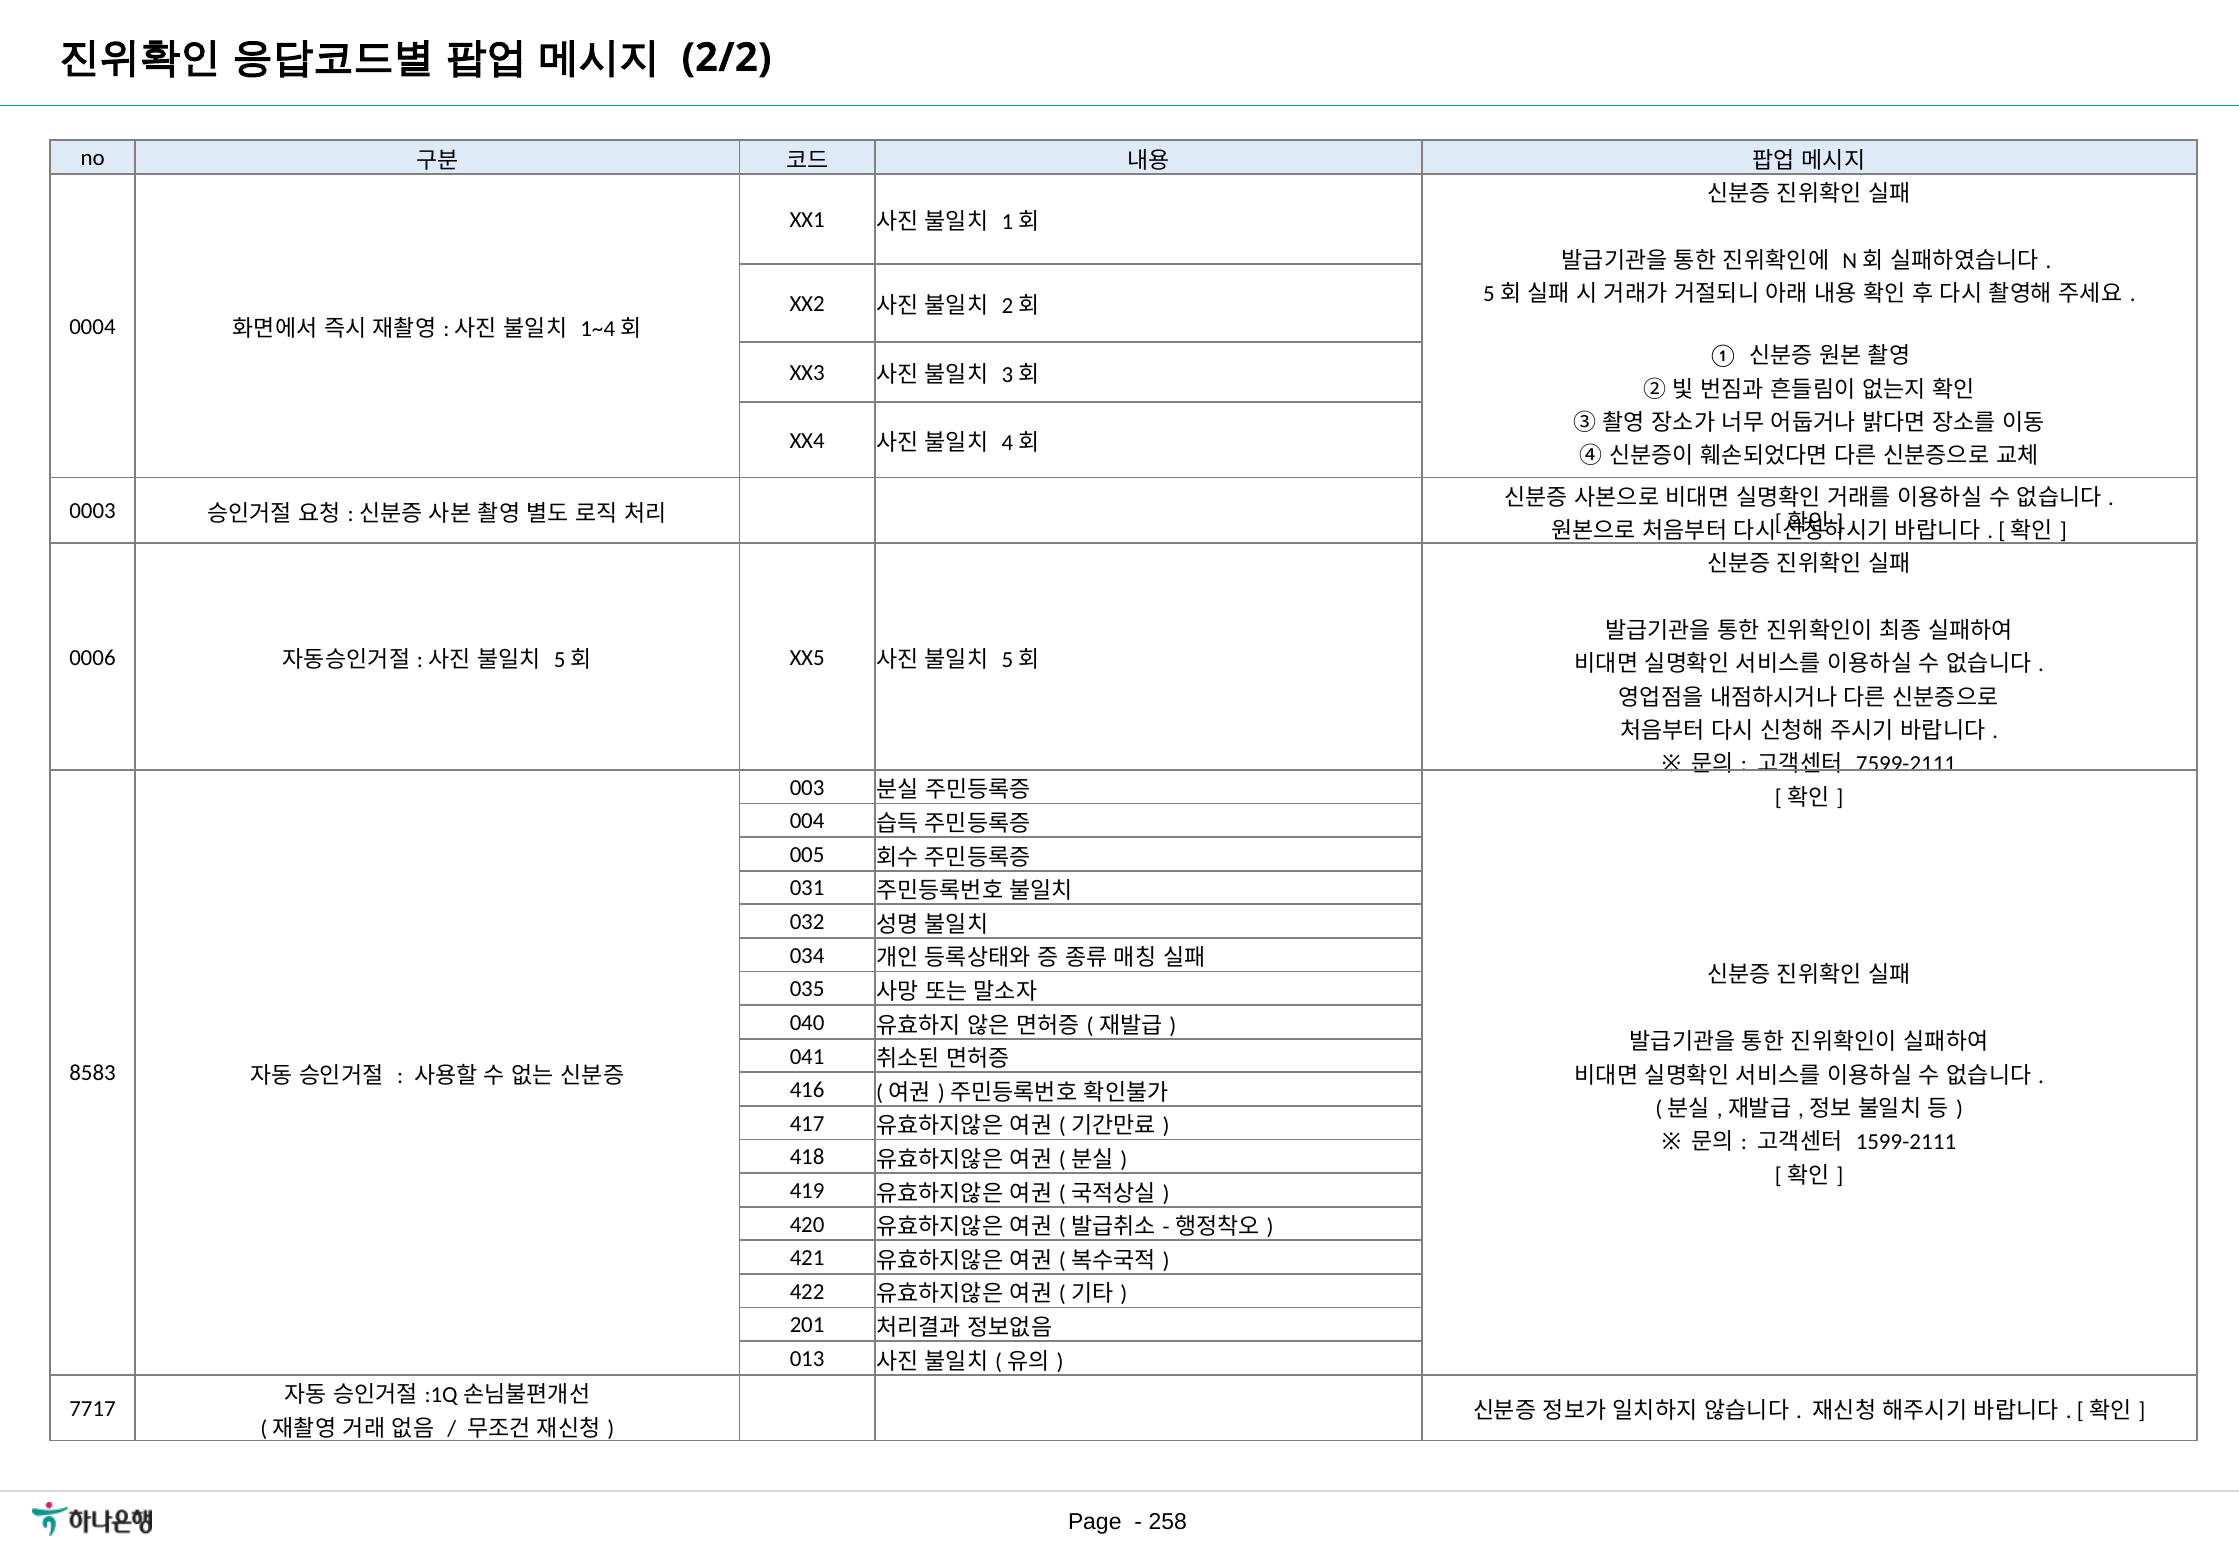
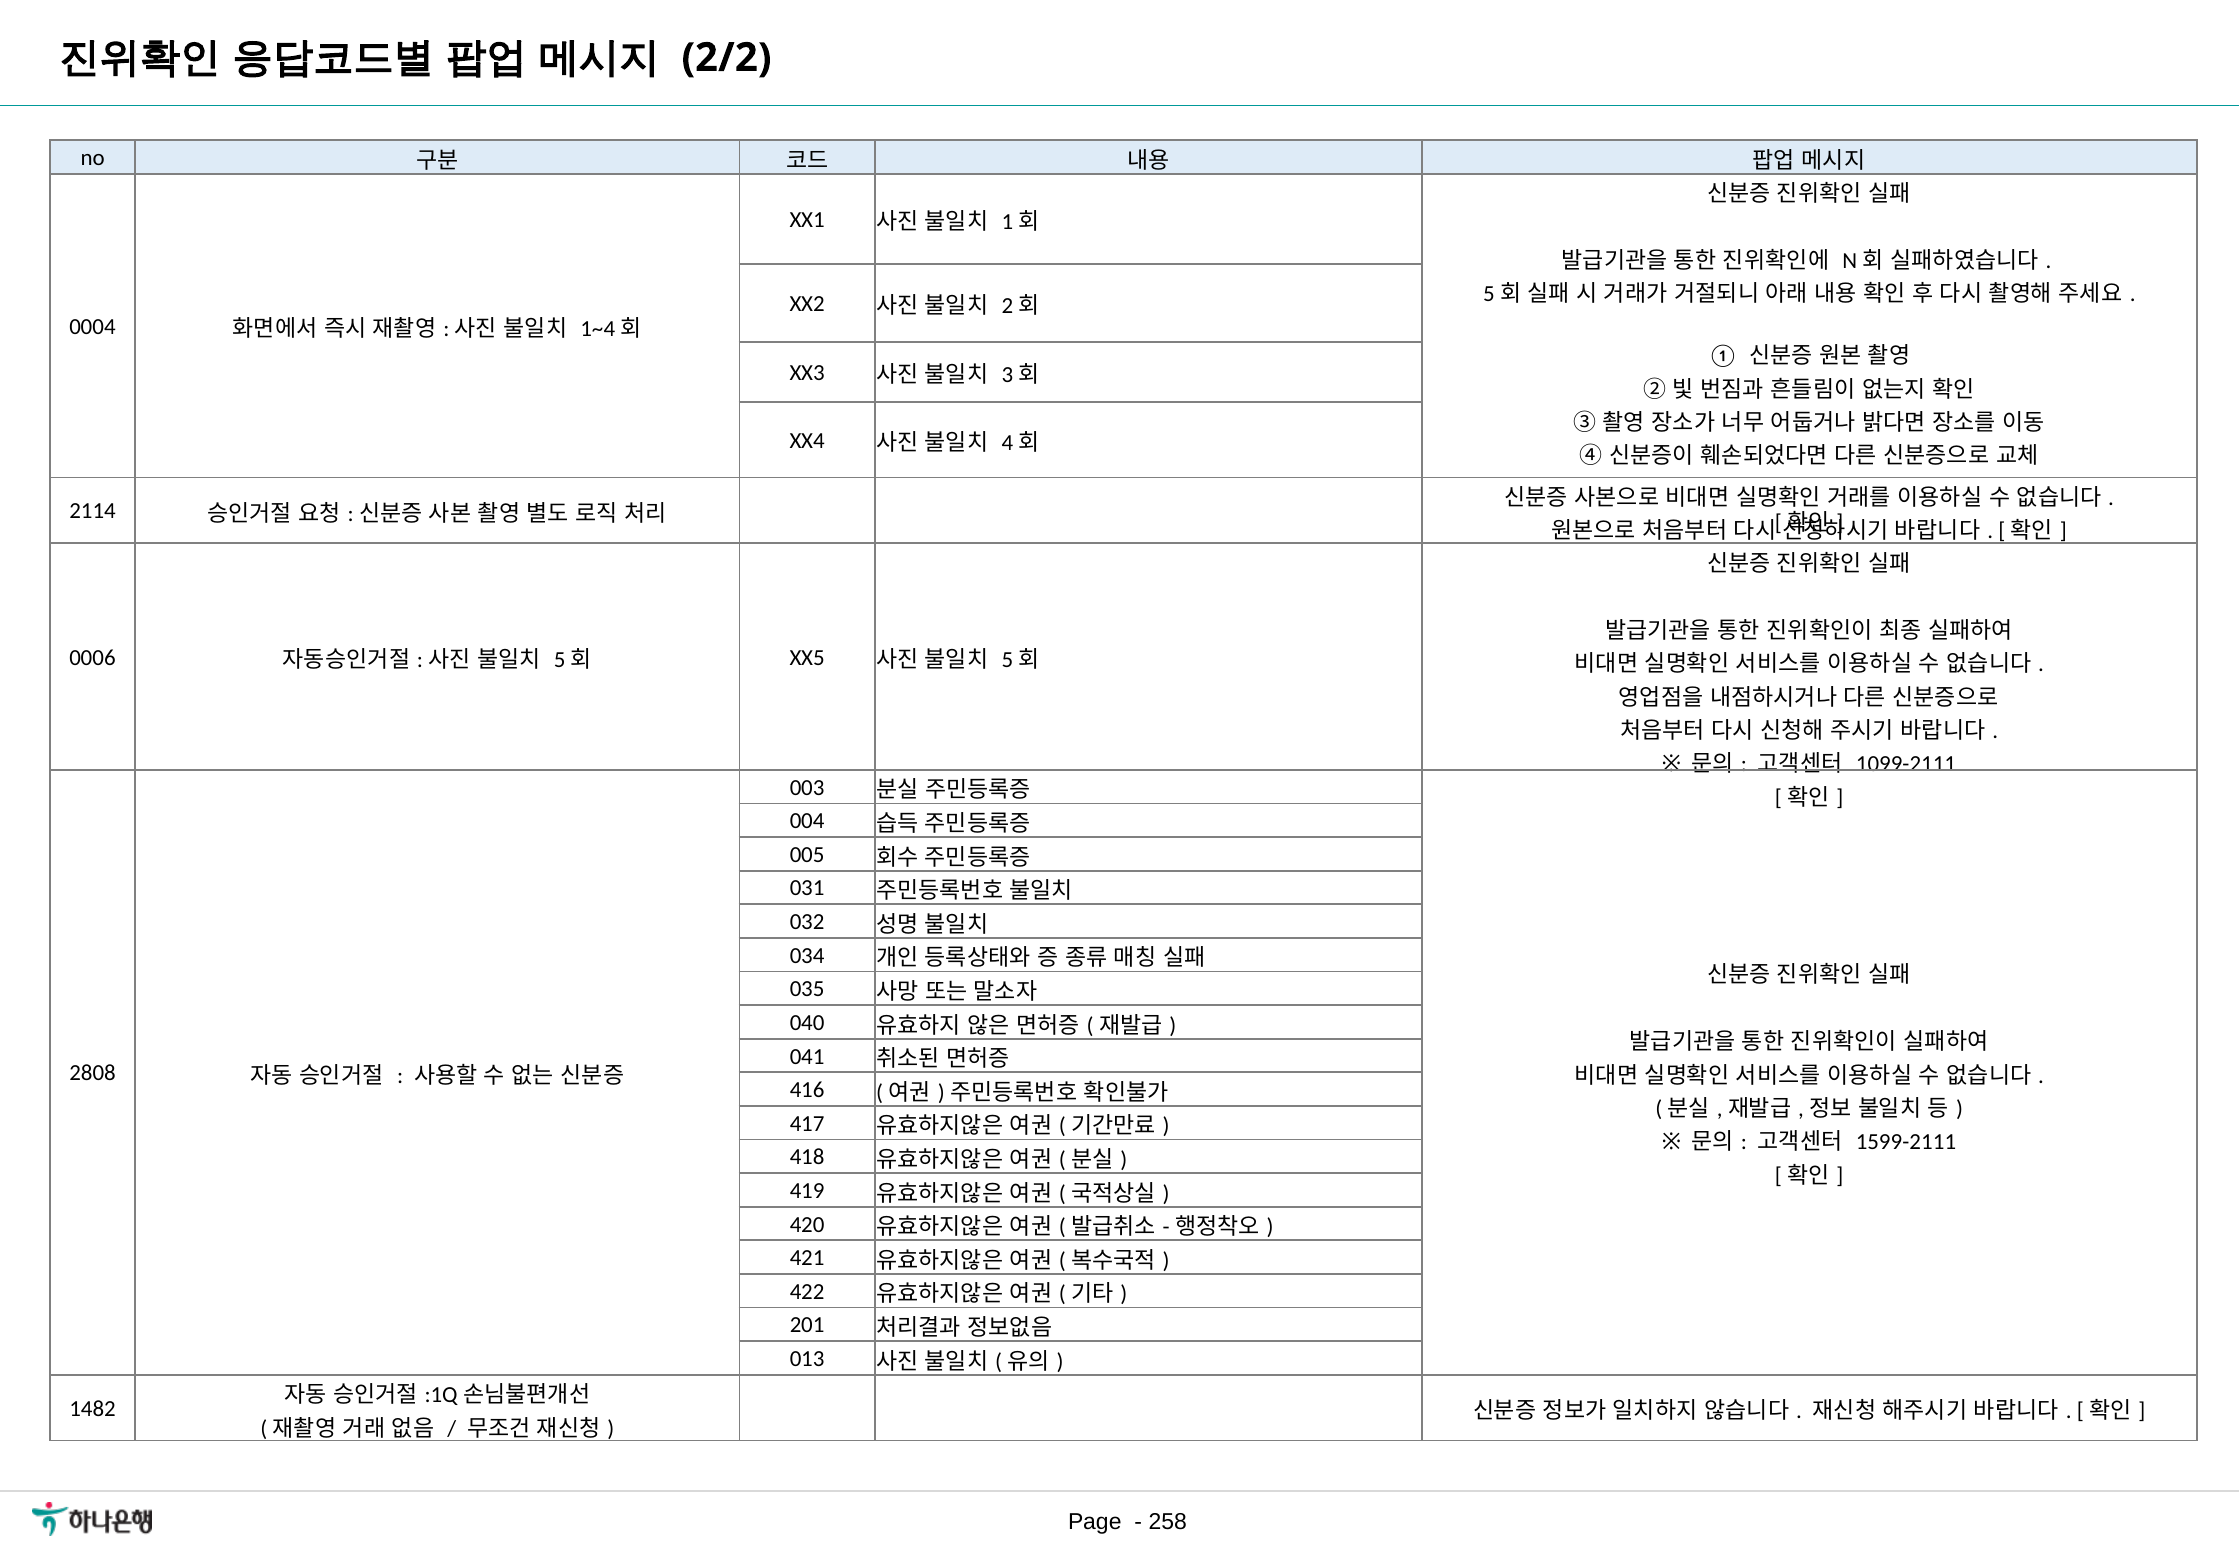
0003: 0003 -> 2114
7599-2111: 7599-2111 -> 1099-2111
8583: 8583 -> 2808
7717: 7717 -> 1482
